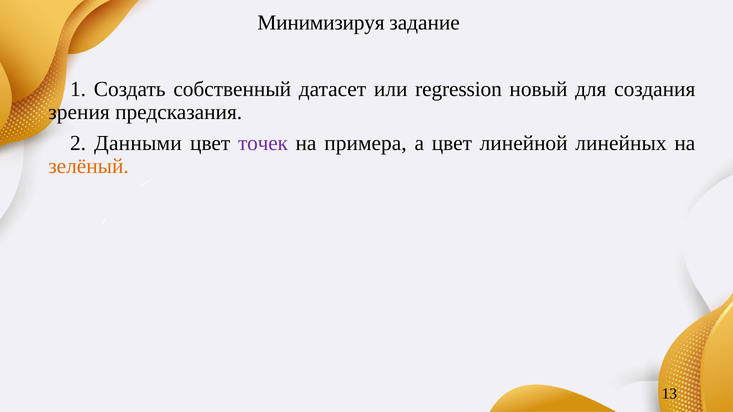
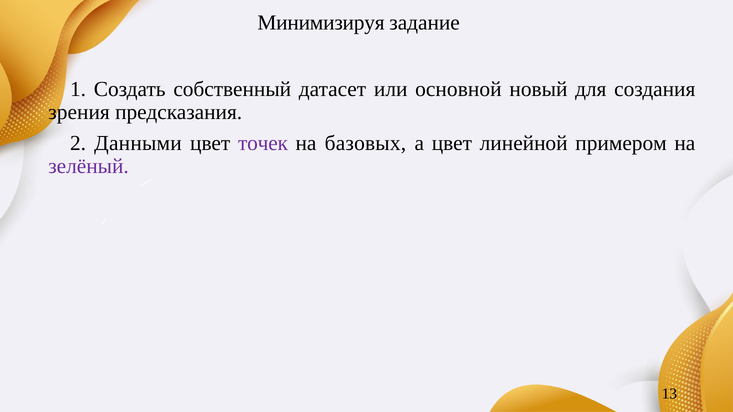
regression: regression -> основной
примера: примера -> базовых
линейных: линейных -> примером
зелёный colour: orange -> purple
